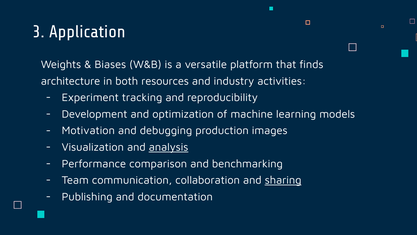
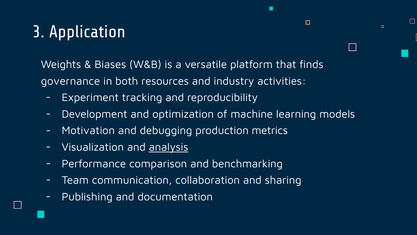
architecture: architecture -> governance
images: images -> metrics
sharing underline: present -> none
